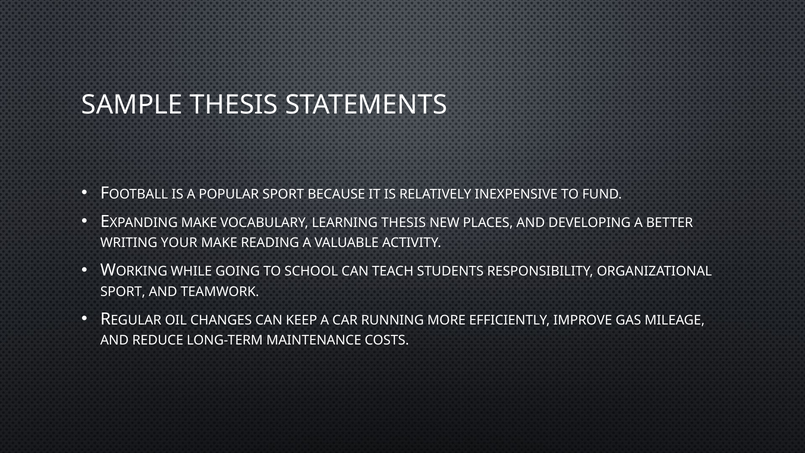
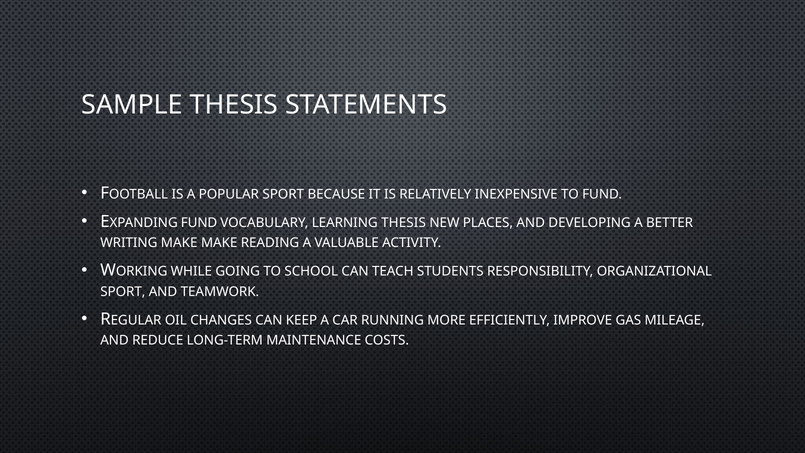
MAKE at (199, 223): MAKE -> FUND
WRITING YOUR: YOUR -> MAKE
